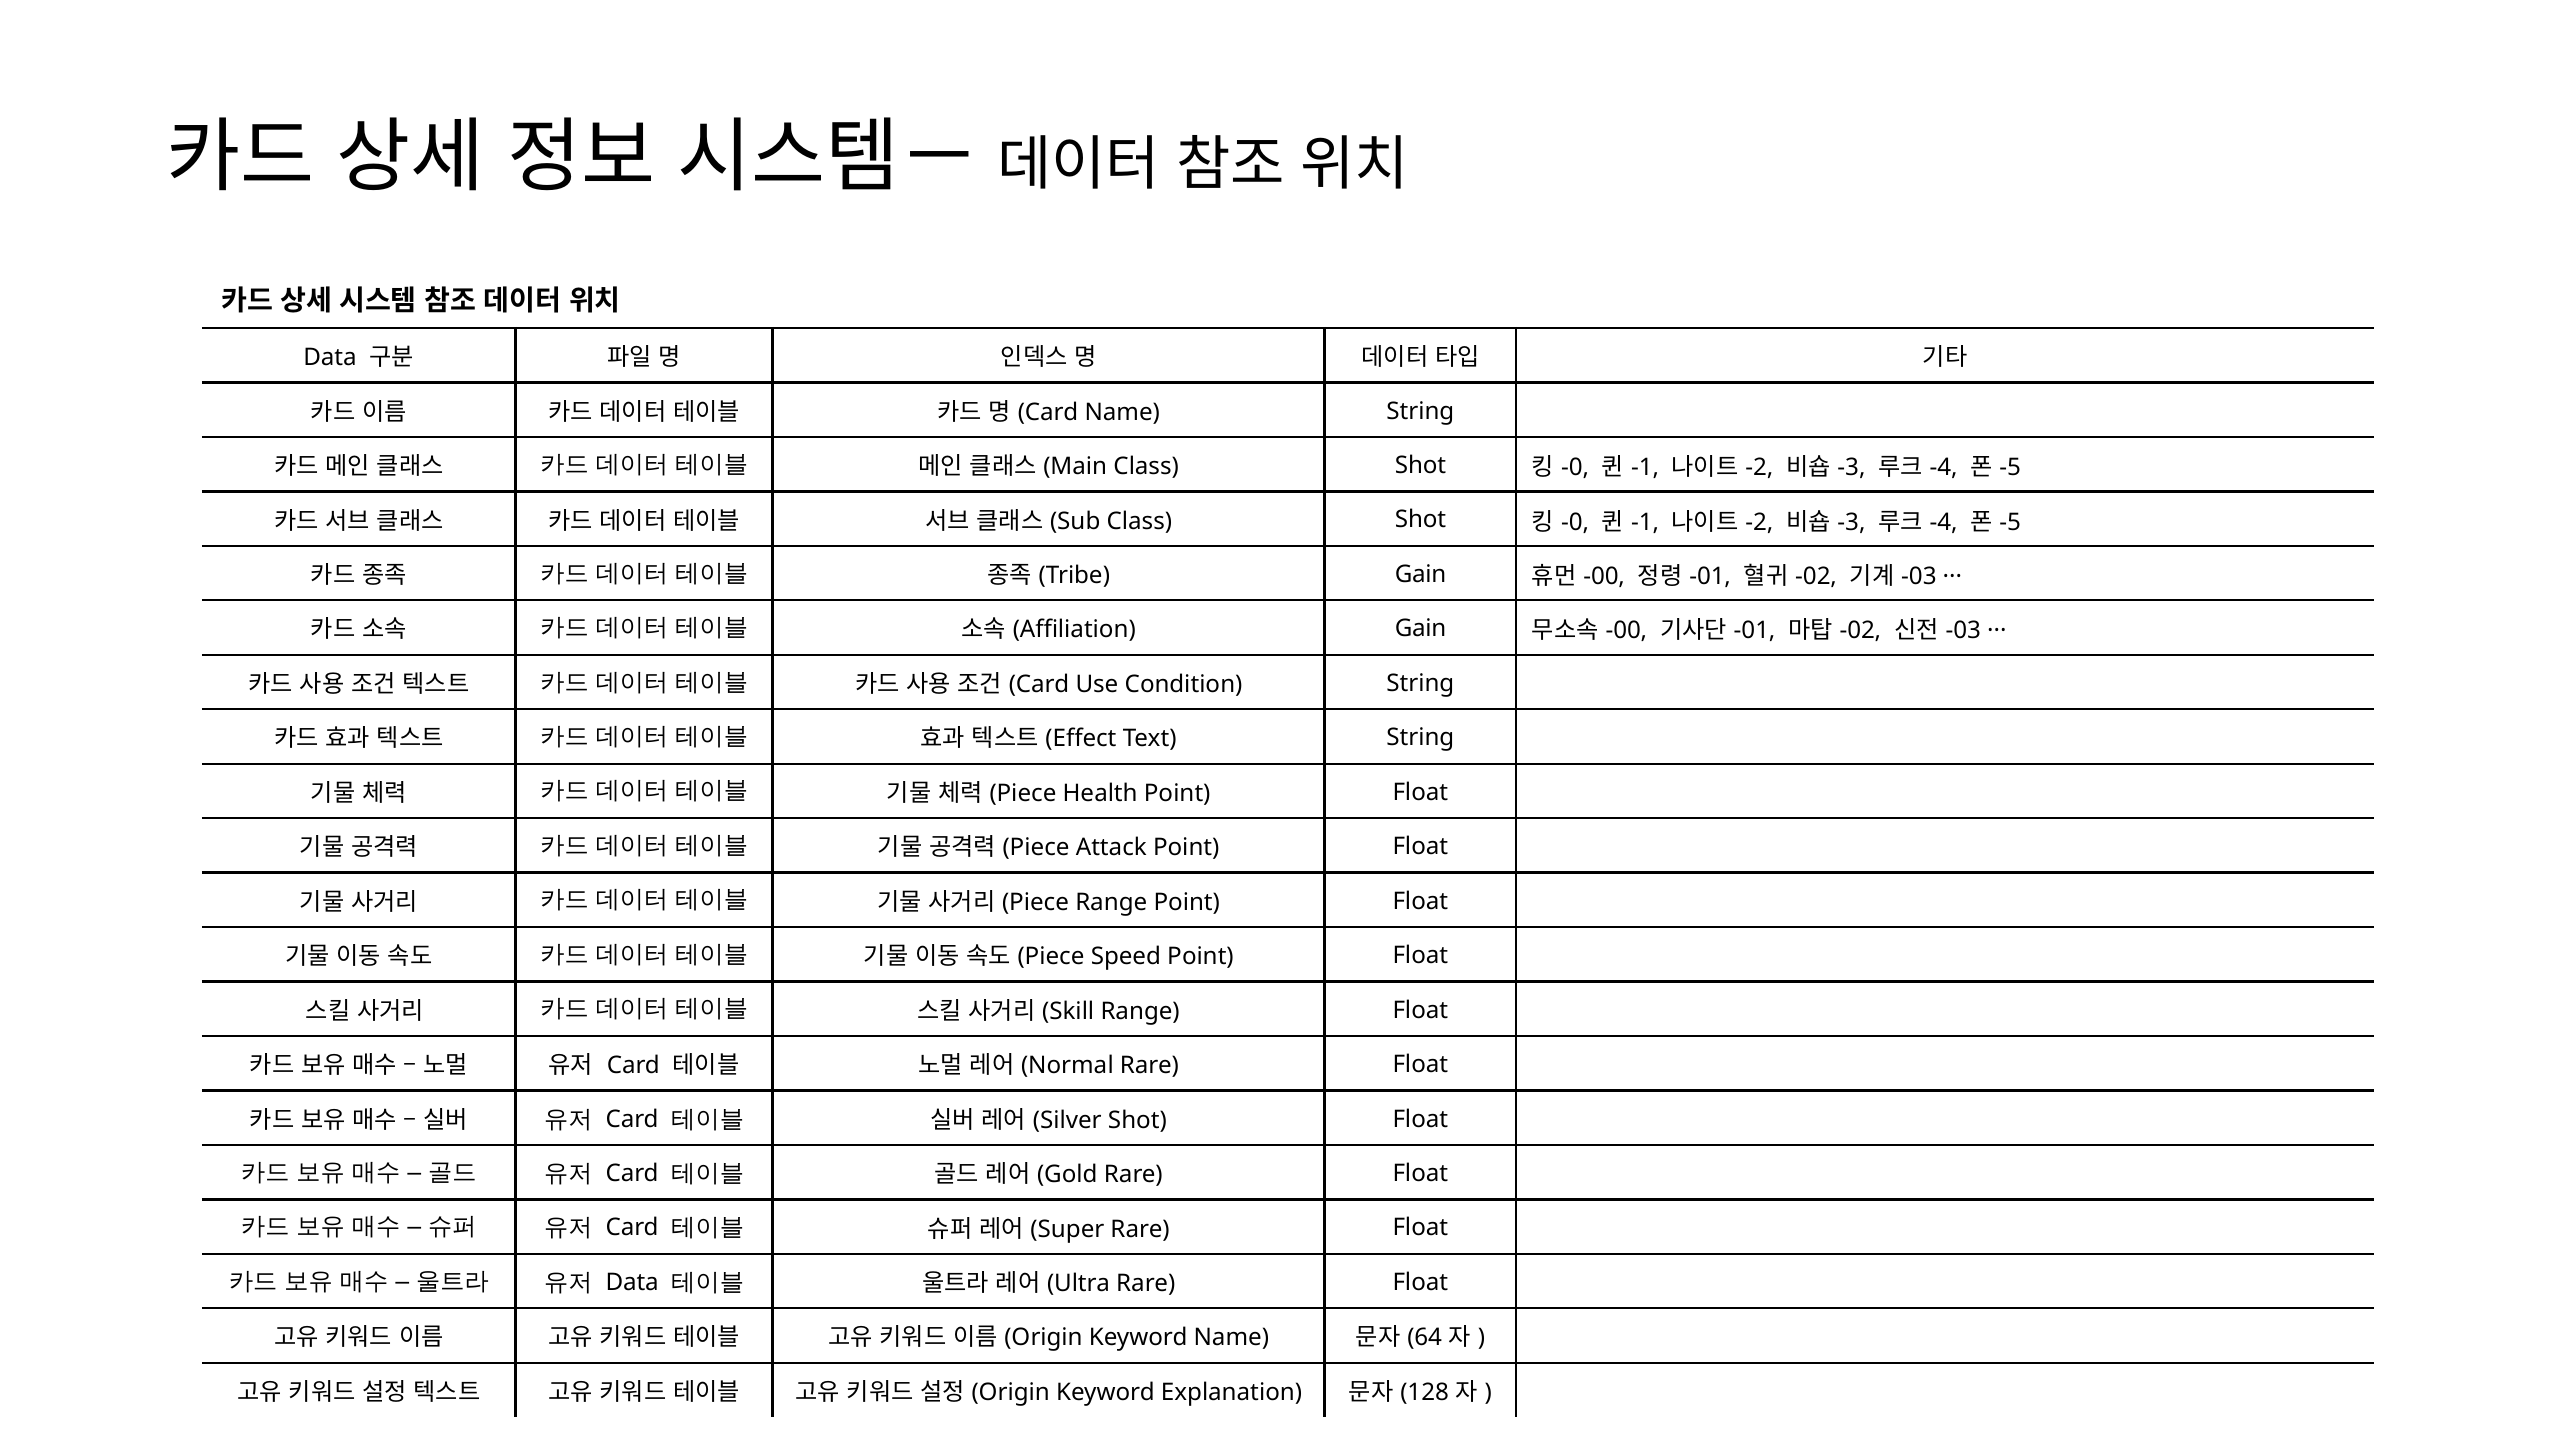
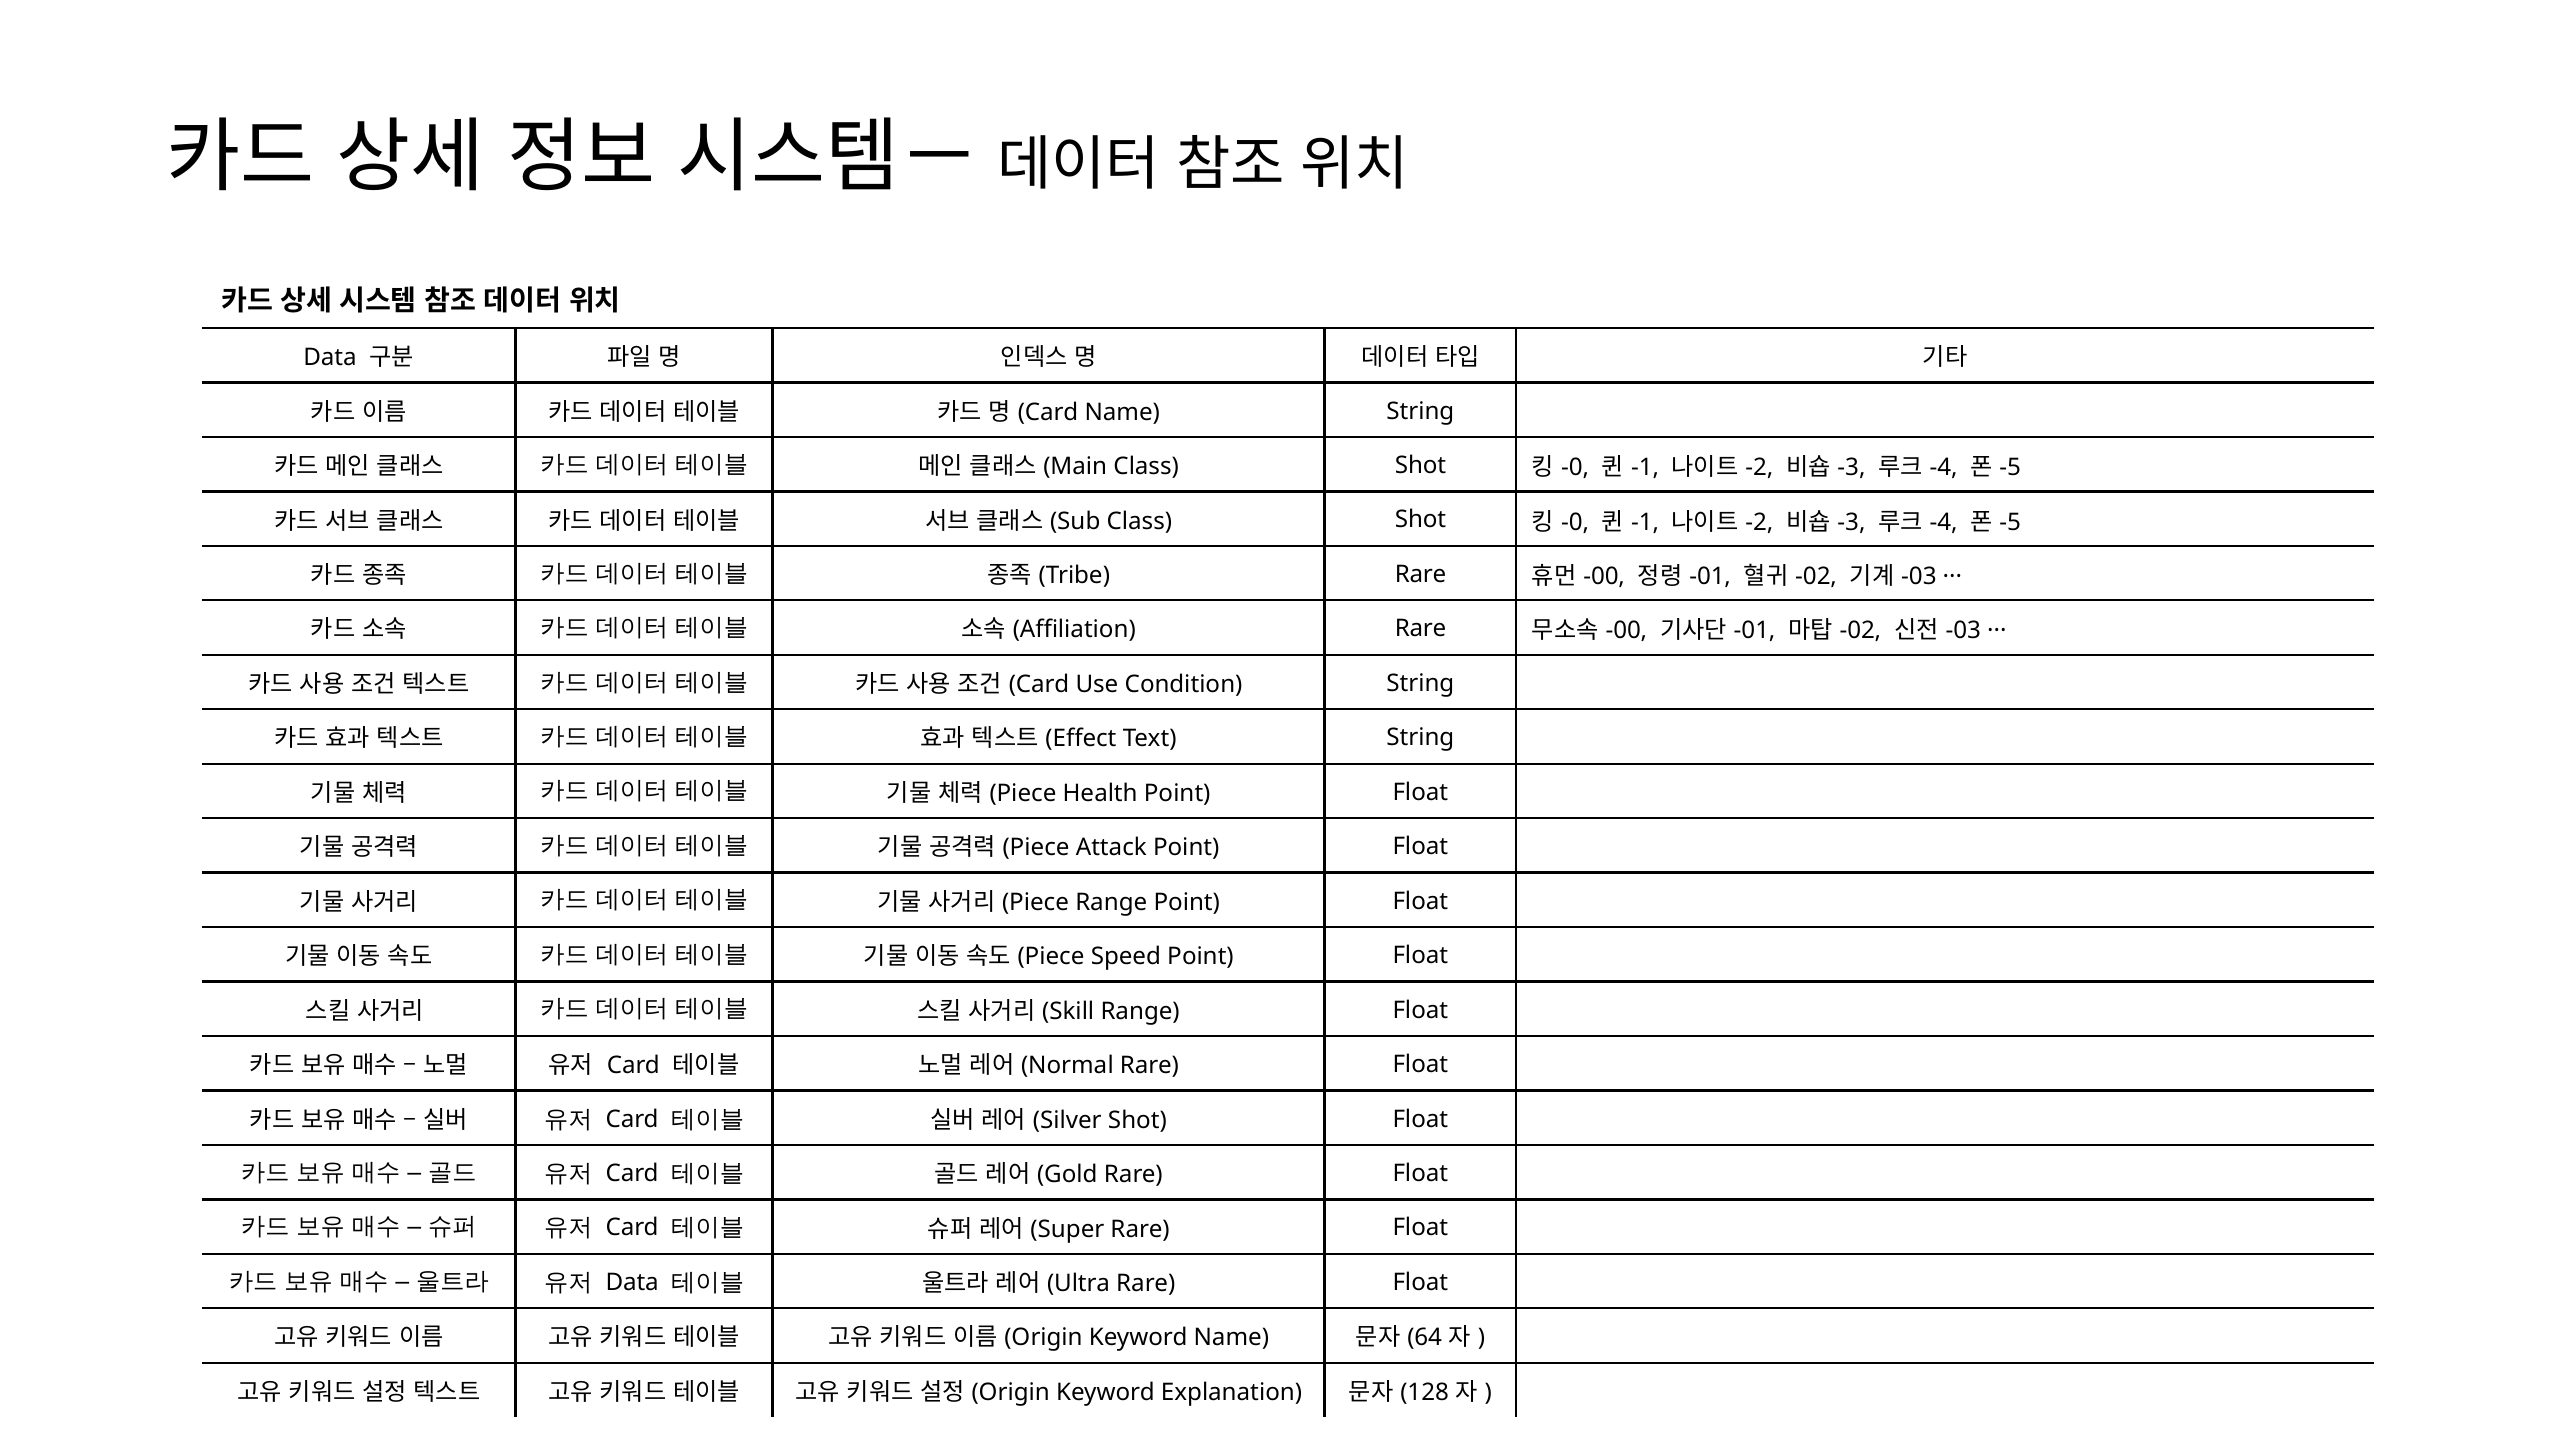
Gain at (1421, 574): Gain -> Rare
Gain at (1421, 629): Gain -> Rare
